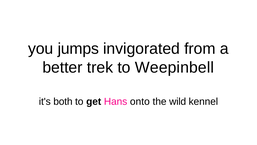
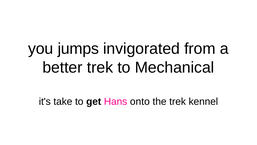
Weepinbell: Weepinbell -> Mechanical
both: both -> take
the wild: wild -> trek
